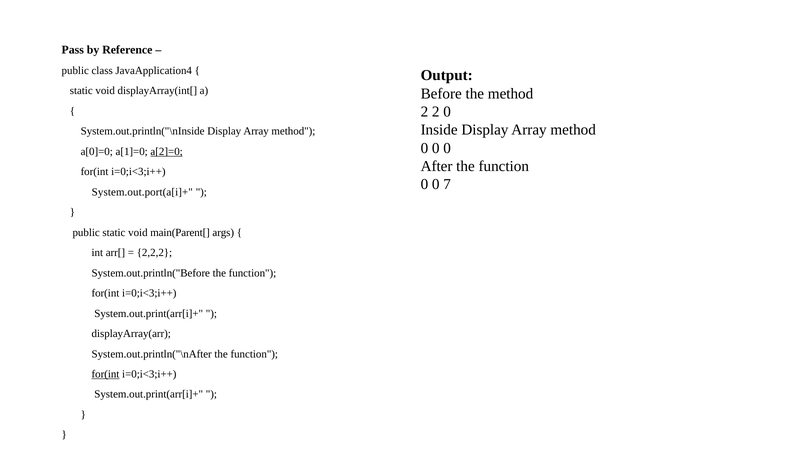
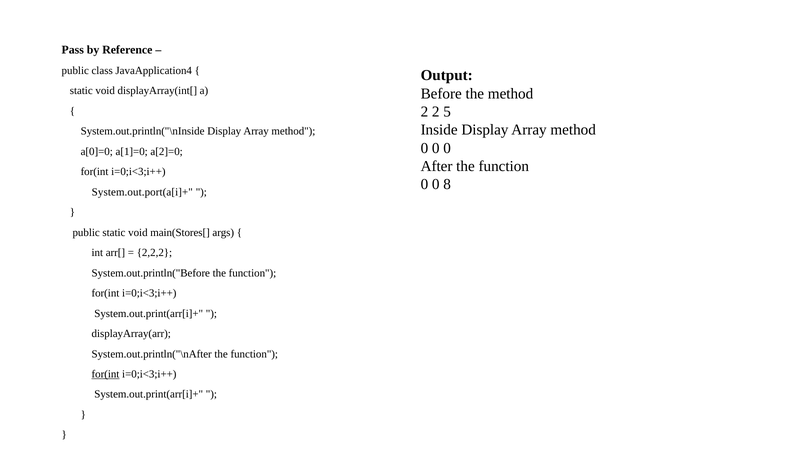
2 0: 0 -> 5
a[2]=0 underline: present -> none
7: 7 -> 8
main(Parent[: main(Parent[ -> main(Stores[
